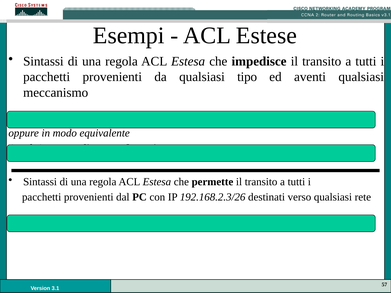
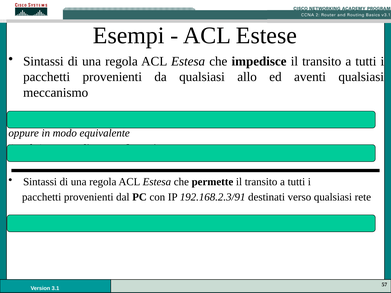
tipo: tipo -> allo
192.168.2.3/26: 192.168.2.3/26 -> 192.168.2.3/91
